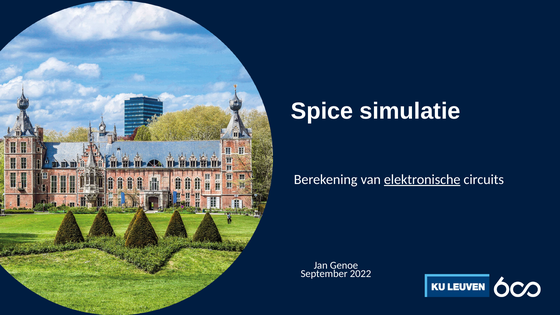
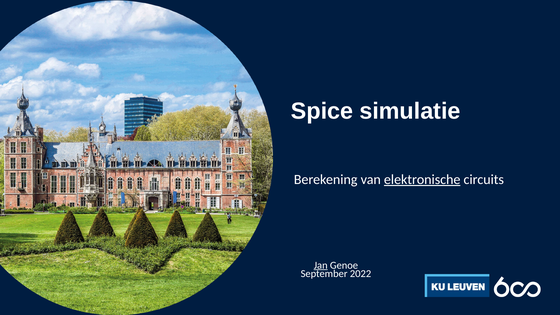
Jan underline: none -> present
